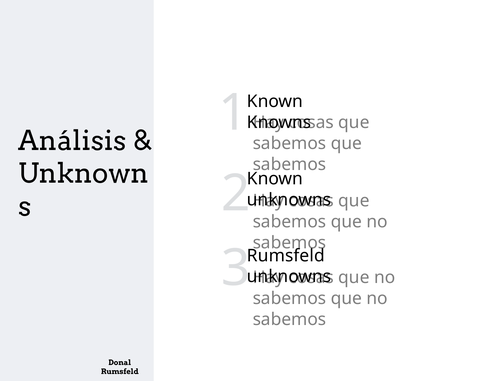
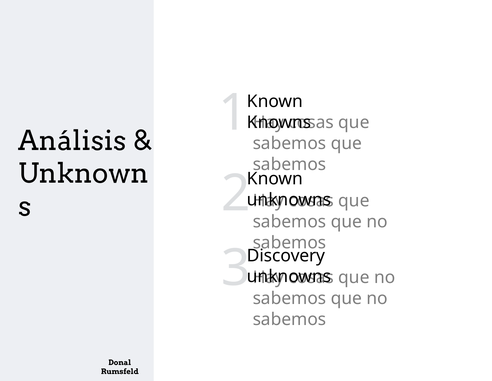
Rumsfeld at (286, 255): Rumsfeld -> Discovery
